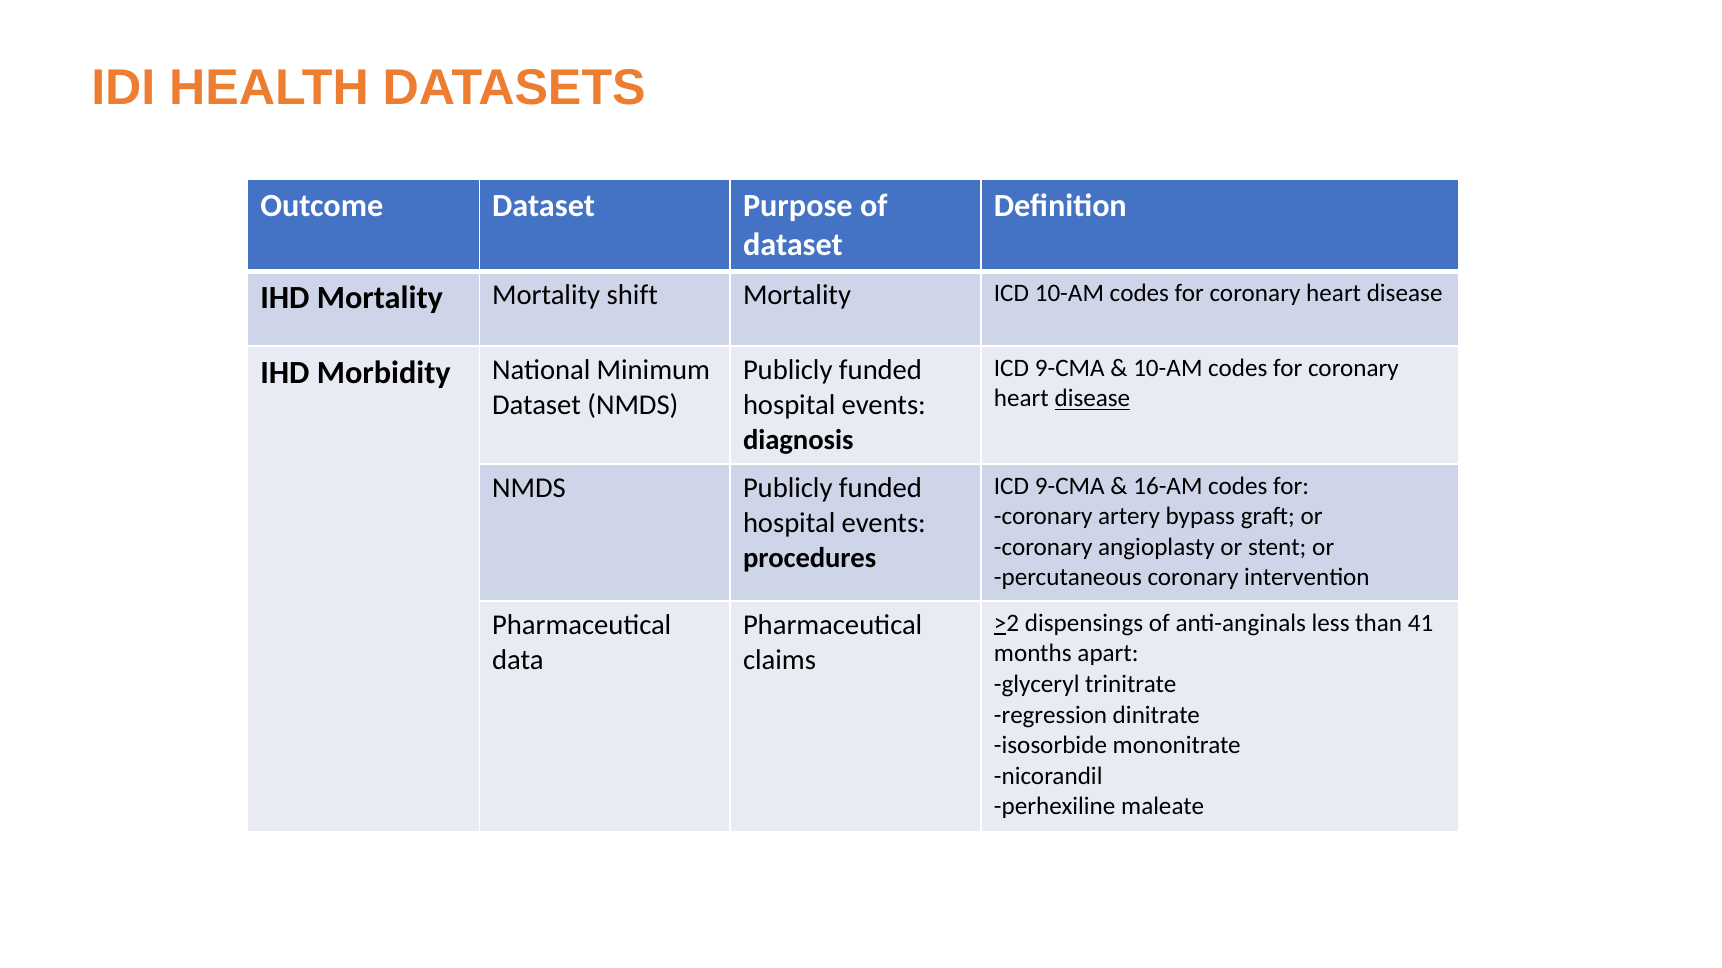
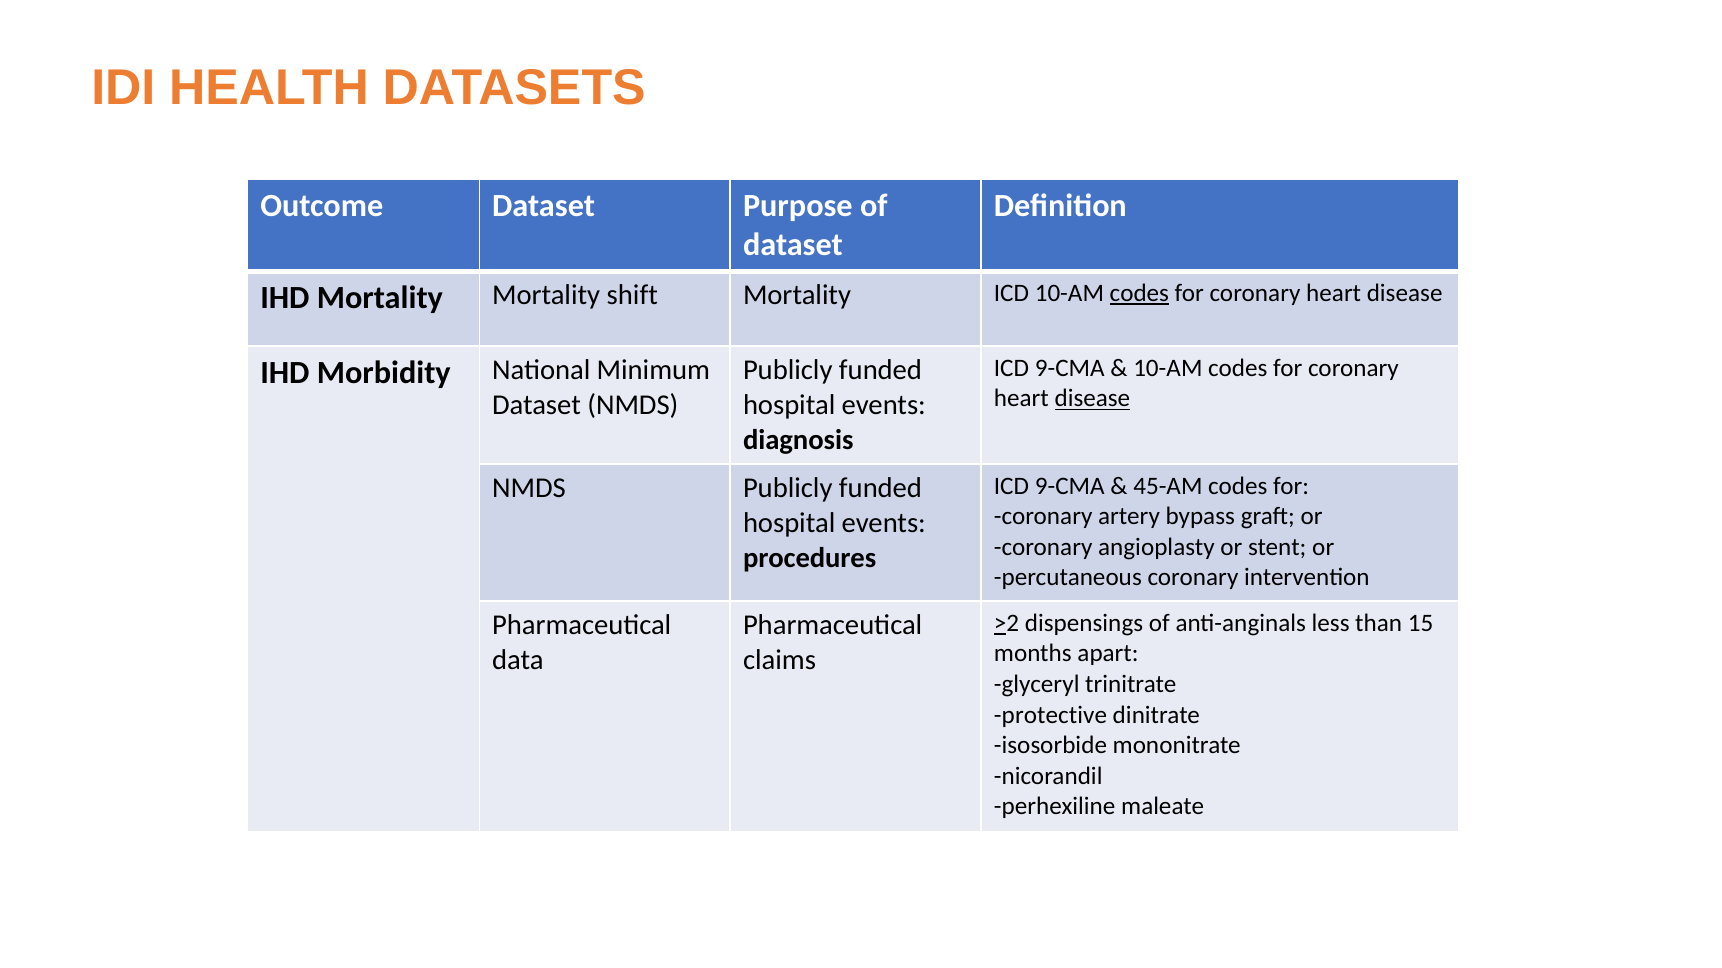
codes at (1139, 293) underline: none -> present
16-AM: 16-AM -> 45-AM
41: 41 -> 15
regression: regression -> protective
